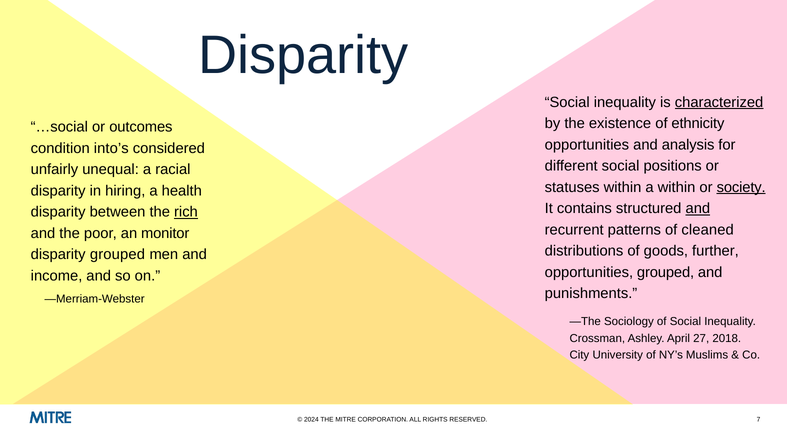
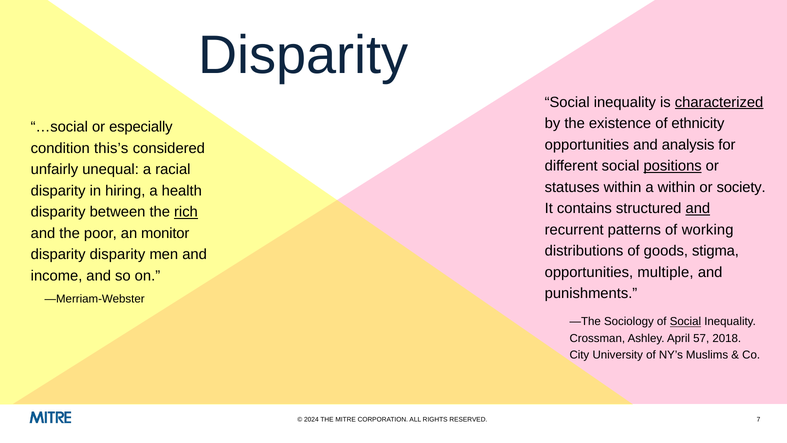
outcomes: outcomes -> especially
into’s: into’s -> this’s
positions underline: none -> present
society underline: present -> none
cleaned: cleaned -> working
further: further -> stigma
disparity grouped: grouped -> disparity
grouped at (666, 272): grouped -> multiple
Social at (685, 321) underline: none -> present
27: 27 -> 57
